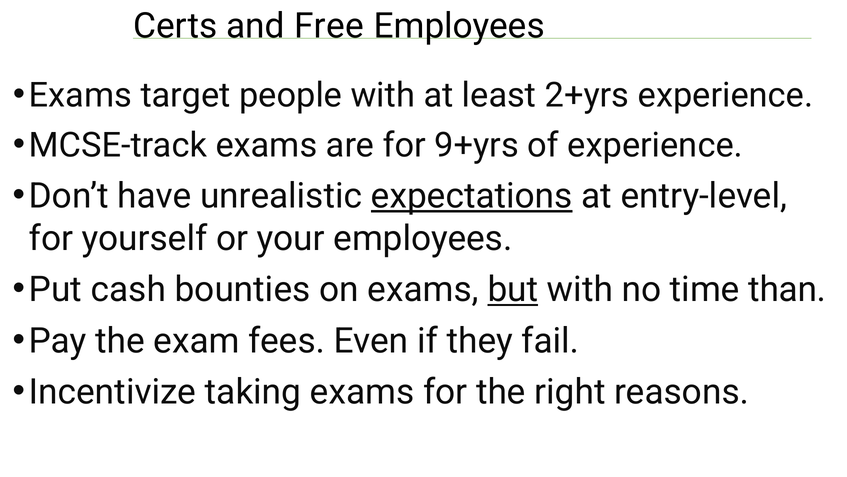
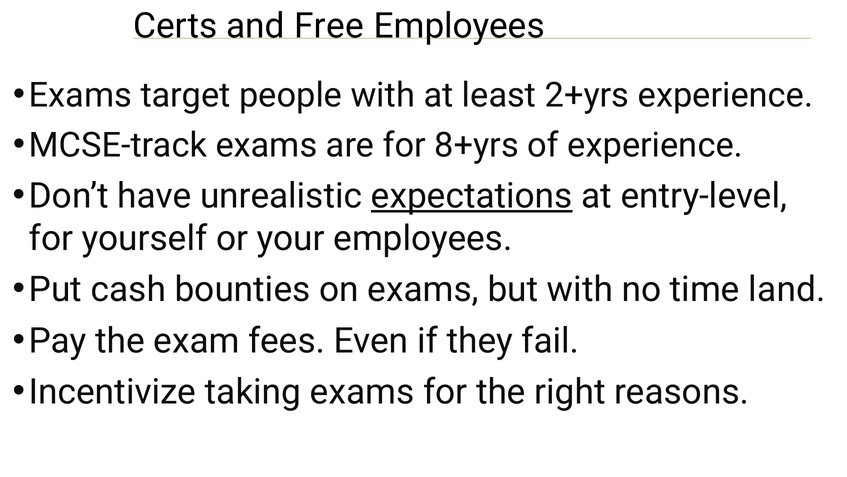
9+yrs: 9+yrs -> 8+yrs
but underline: present -> none
than: than -> land
